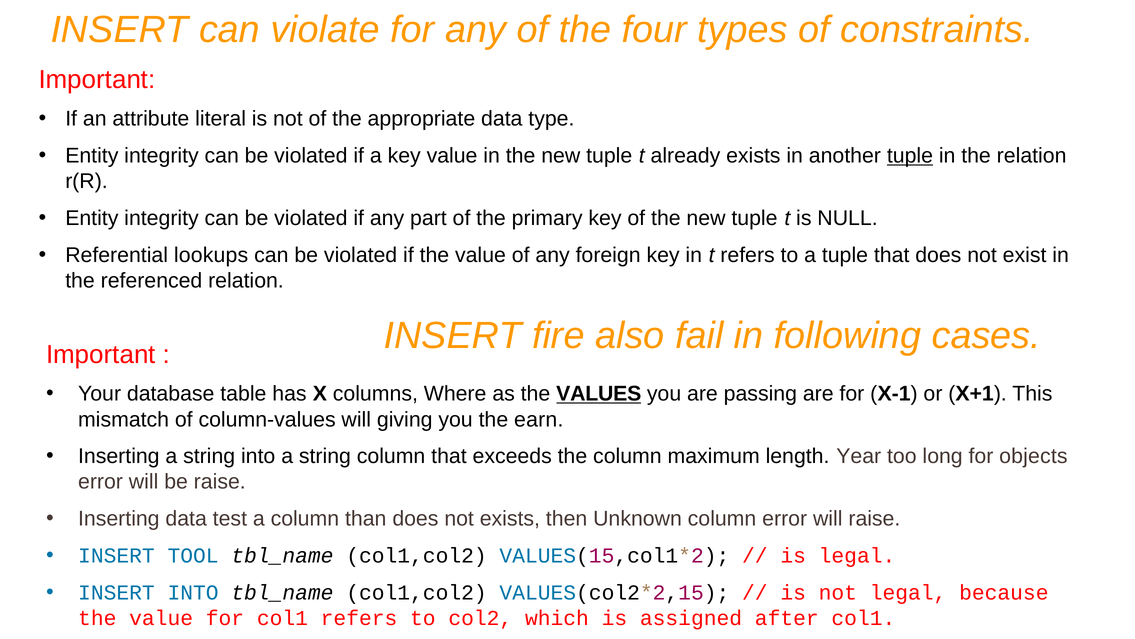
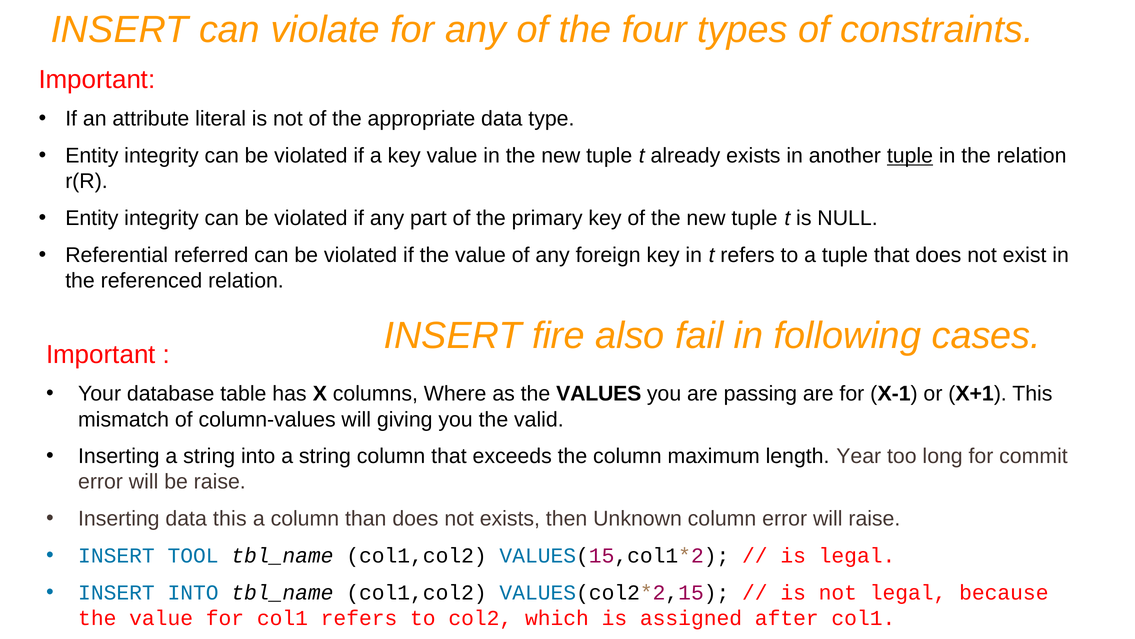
lookups: lookups -> referred
VALUES underline: present -> none
earn: earn -> valid
objects: objects -> commit
data test: test -> this
